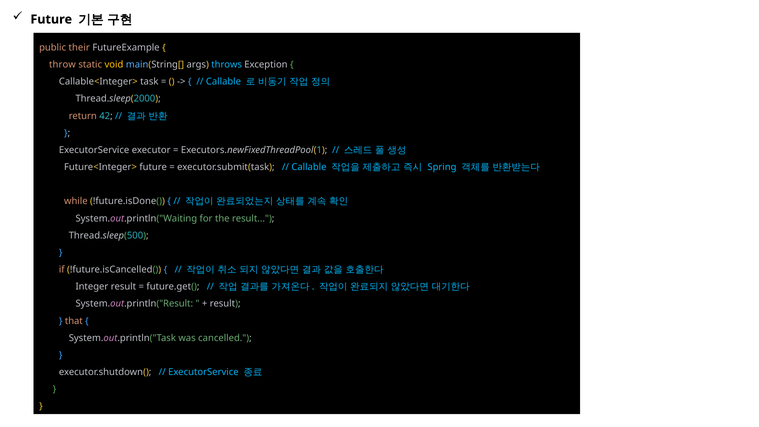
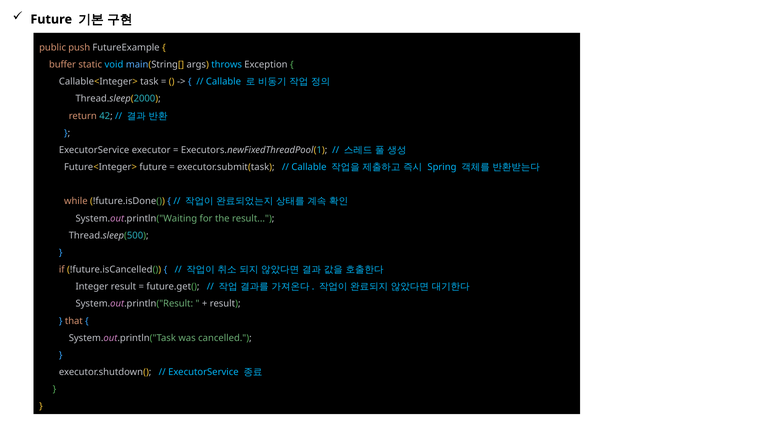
their: their -> push
throw: throw -> buffer
void colour: yellow -> light blue
